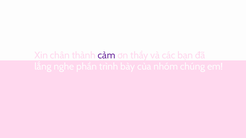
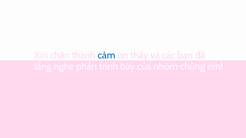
cảm colour: purple -> blue
